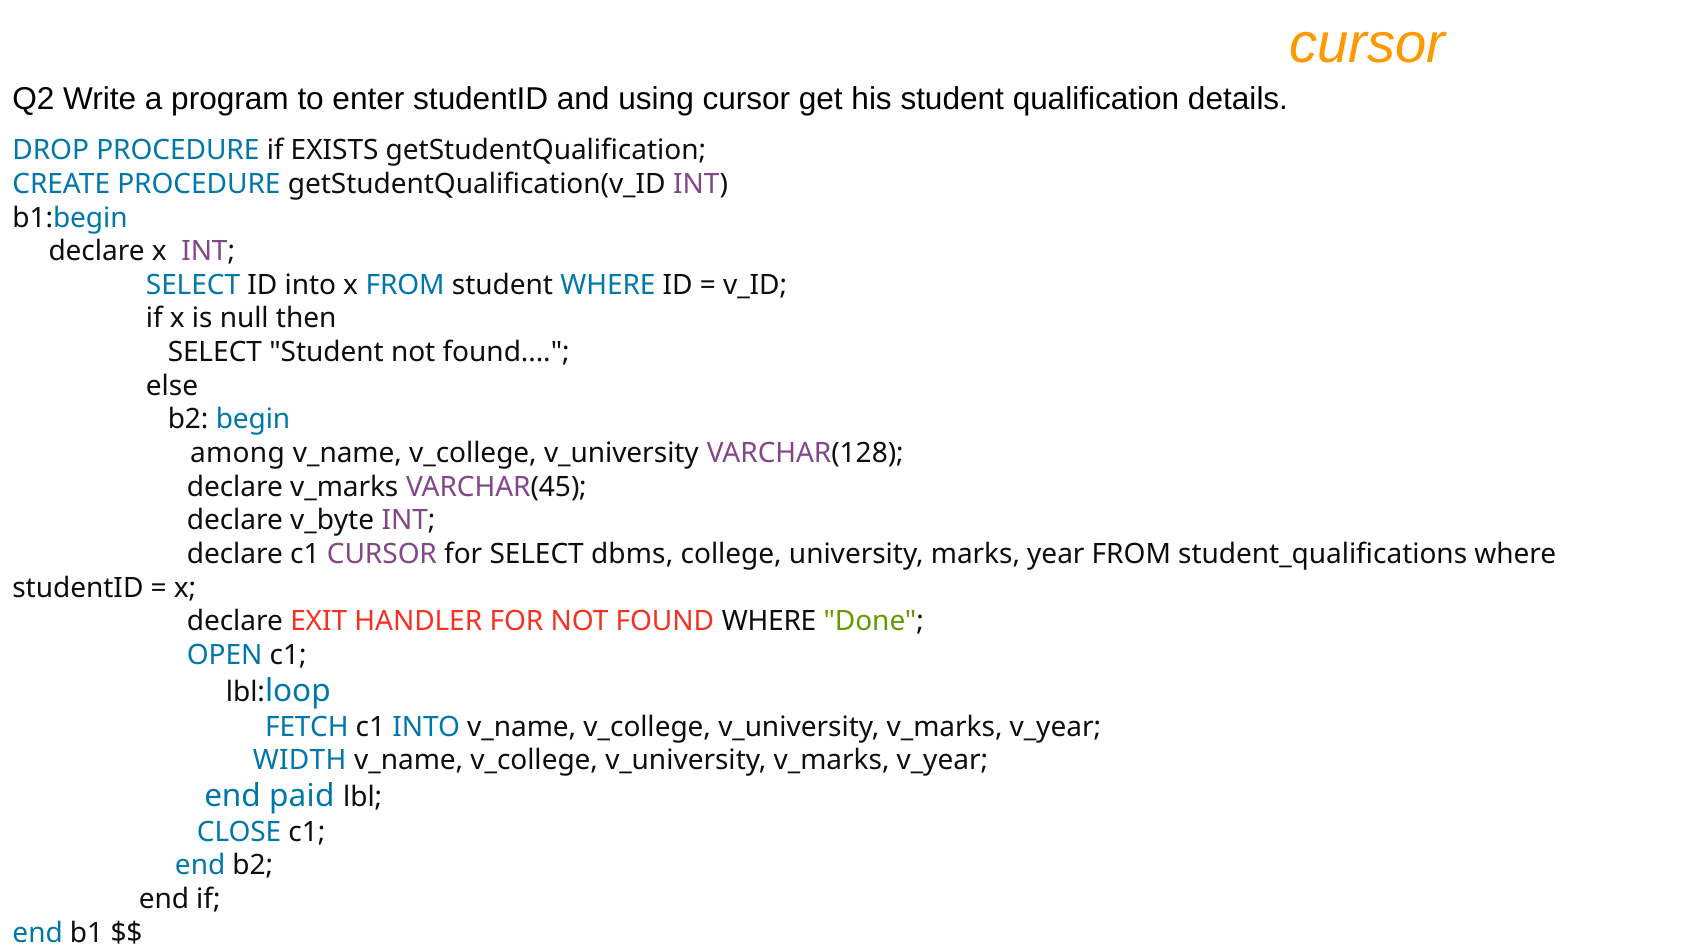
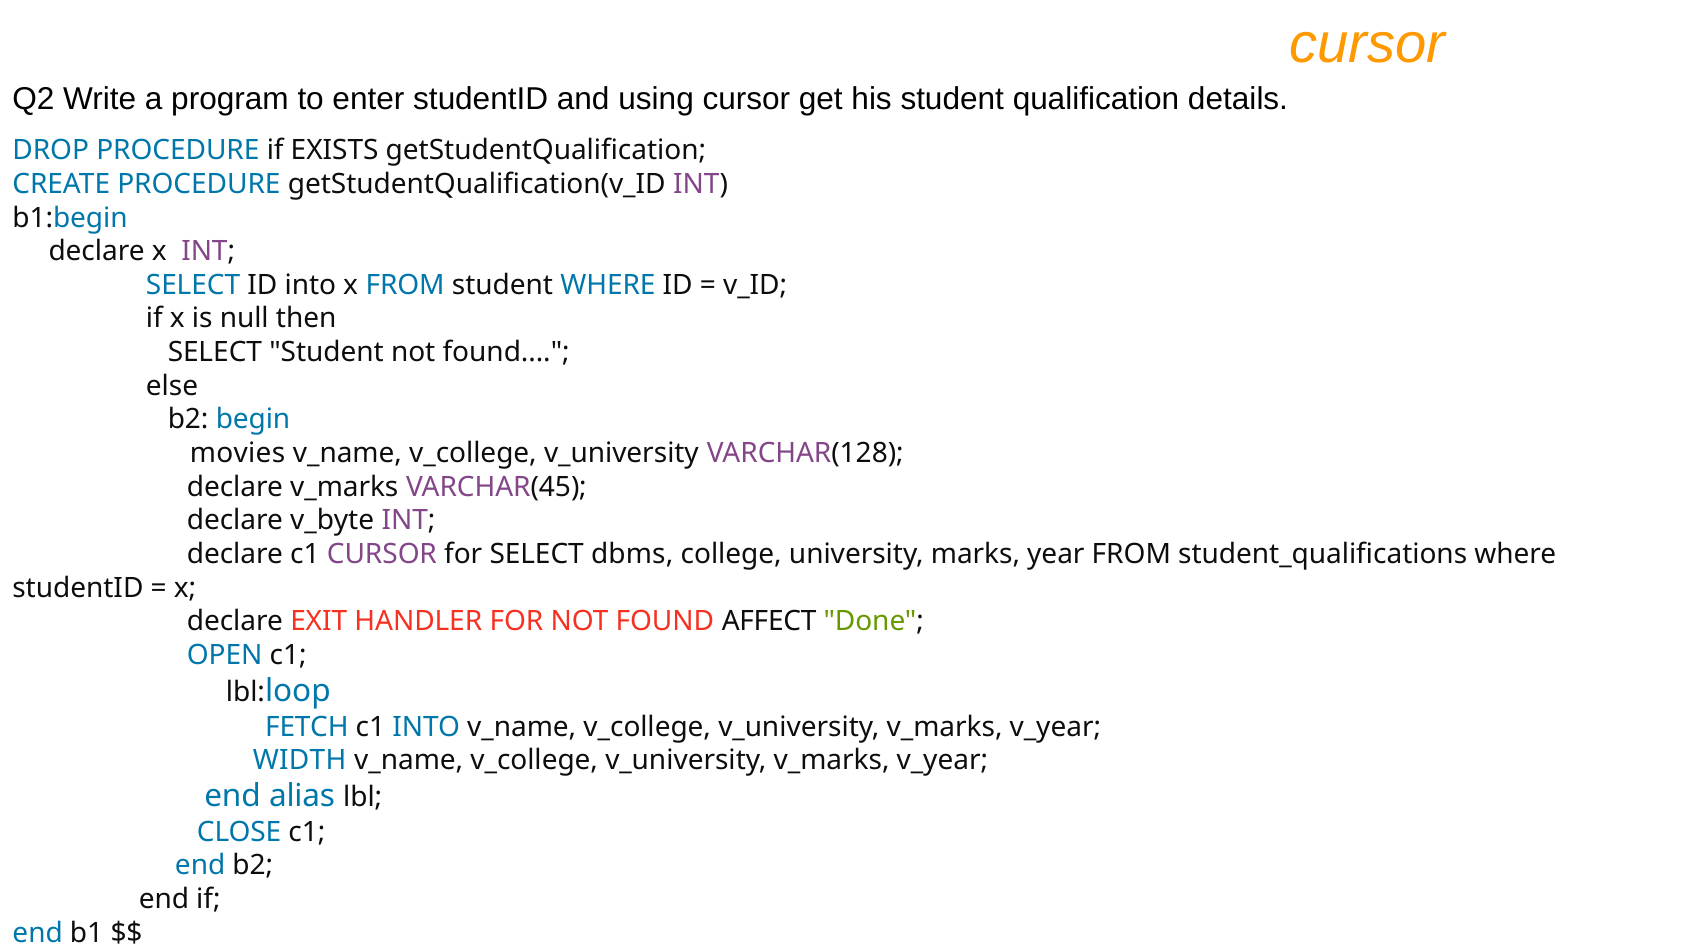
among: among -> movies
FOUND WHERE: WHERE -> AFFECT
paid: paid -> alias
